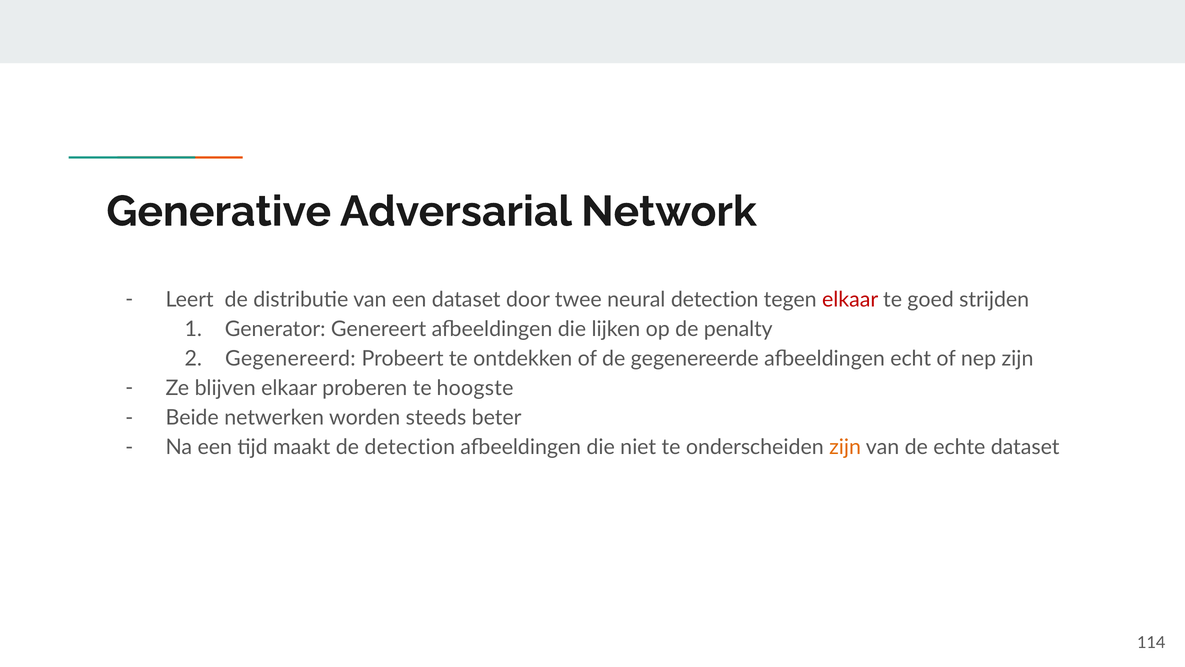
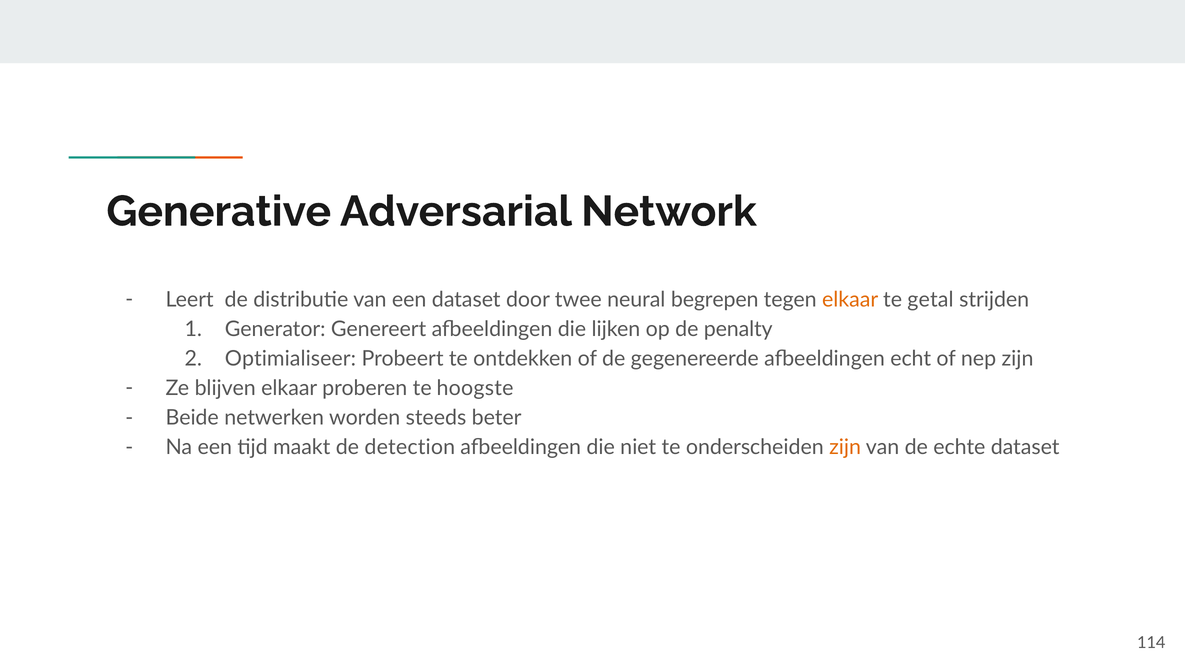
neural detection: detection -> begrepen
elkaar at (850, 299) colour: red -> orange
goed: goed -> getal
Gegenereerd: Gegenereerd -> Optimialiseer
